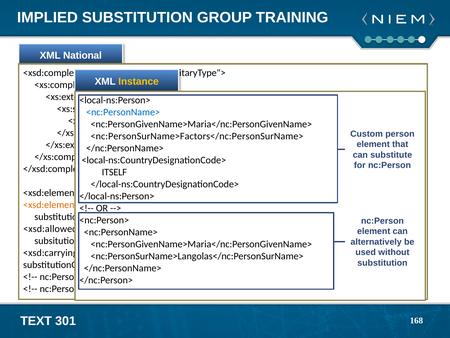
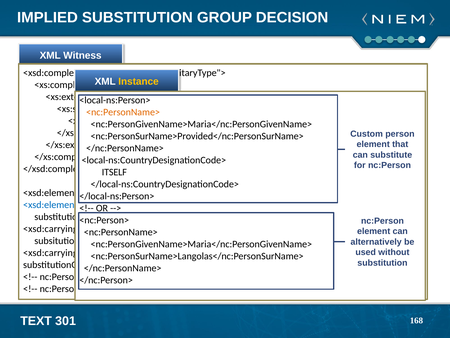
TRAINING: TRAINING -> DECISION
National: National -> Witness
<nc:PersonName> at (123, 112) colour: blue -> orange
<nc:PersonSurName>Factors</nc:PersonSurName>: <nc:PersonSurName>Factors</nc:PersonSurName> -> <nc:PersonSurName>Provided</nc:PersonSurName>
<xsd:element at (50, 205) colour: orange -> blue
<xsd:allowed at (50, 229): <xsd:allowed -> <xsd:carrying
